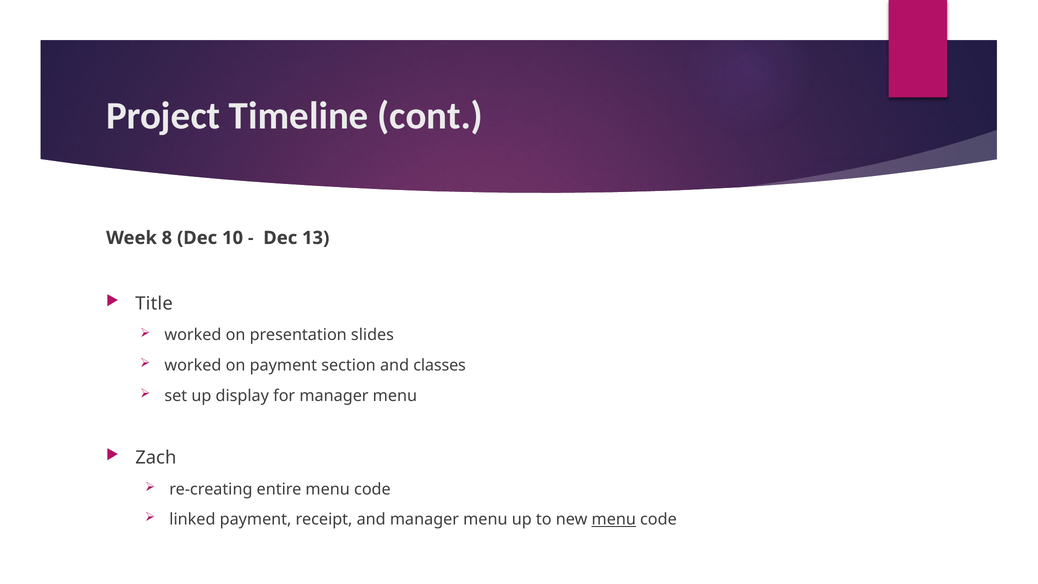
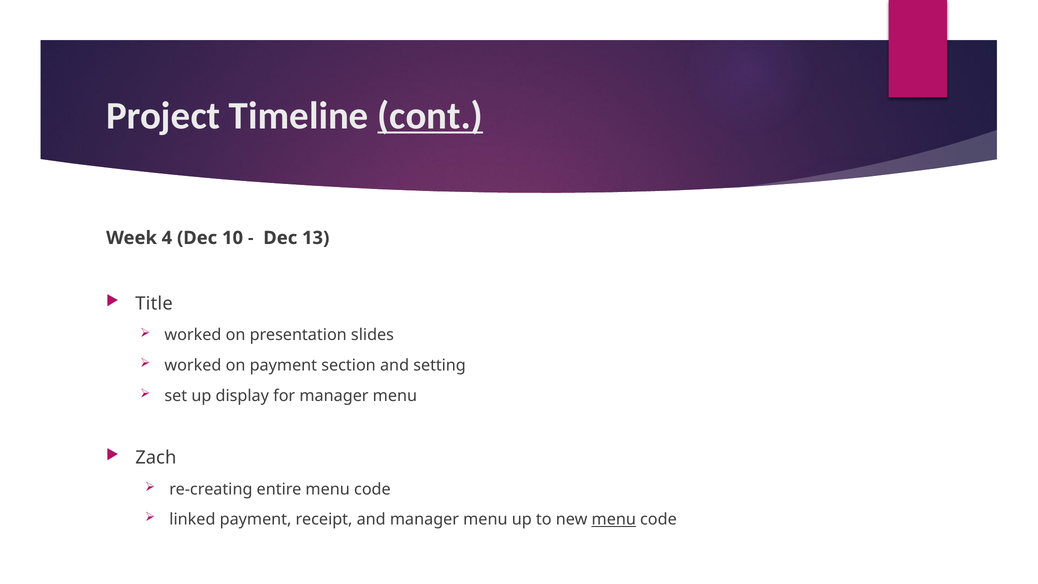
cont underline: none -> present
8: 8 -> 4
classes: classes -> setting
